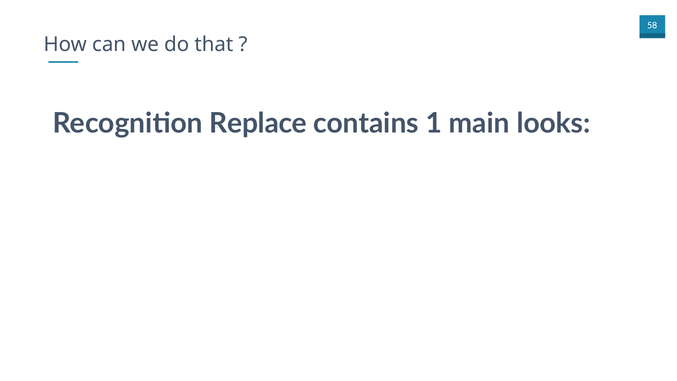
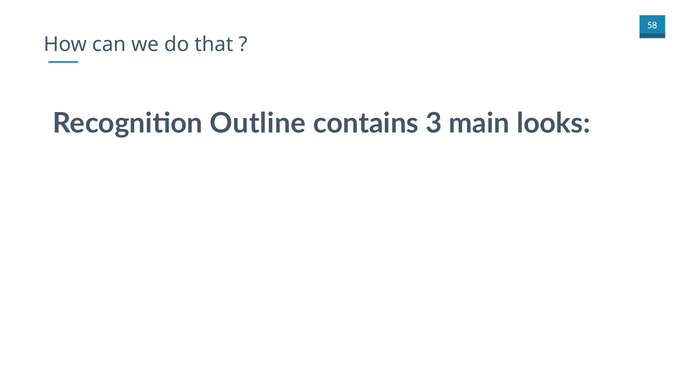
Replace: Replace -> Outline
1: 1 -> 3
